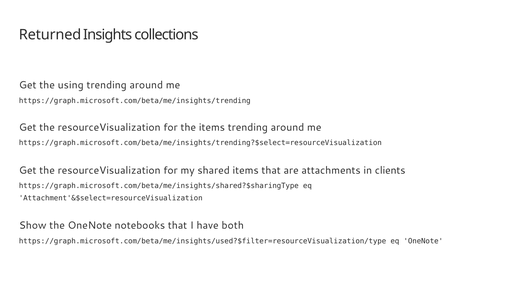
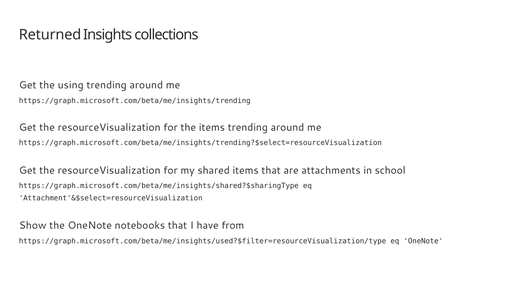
clients: clients -> school
both: both -> from
